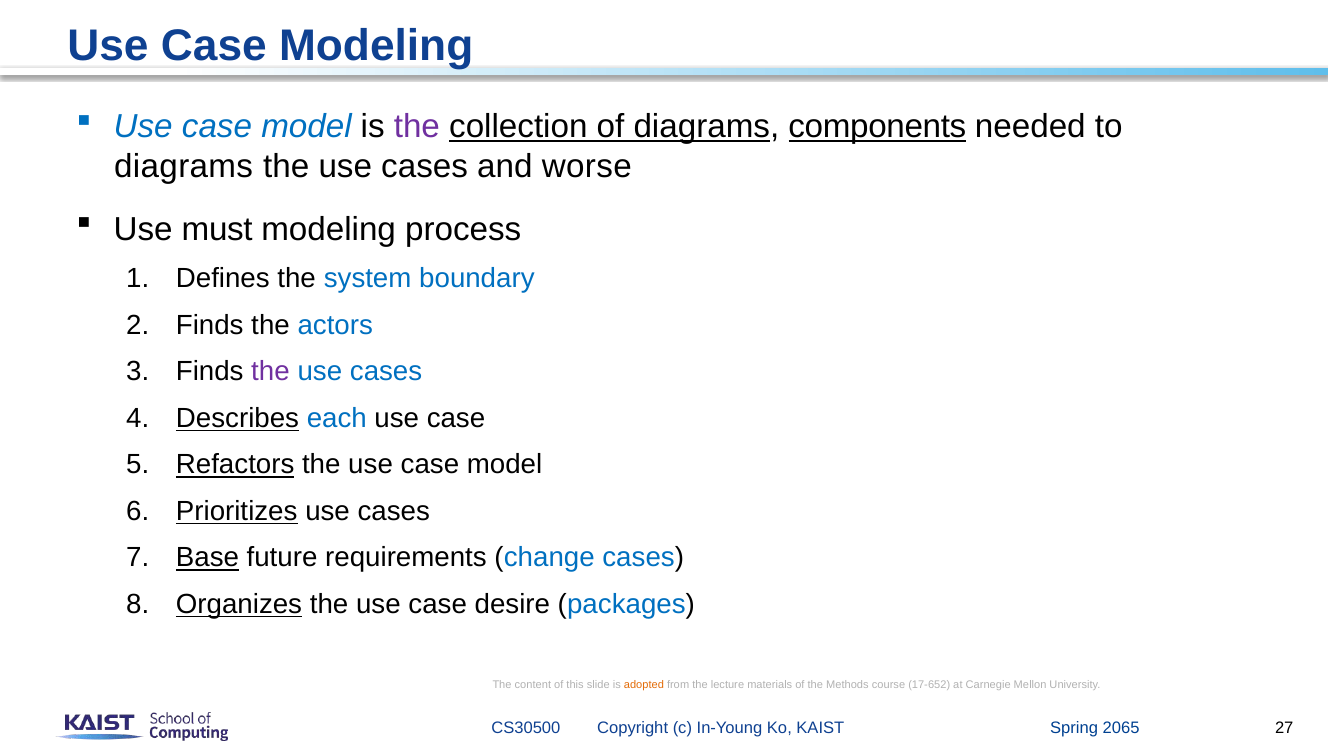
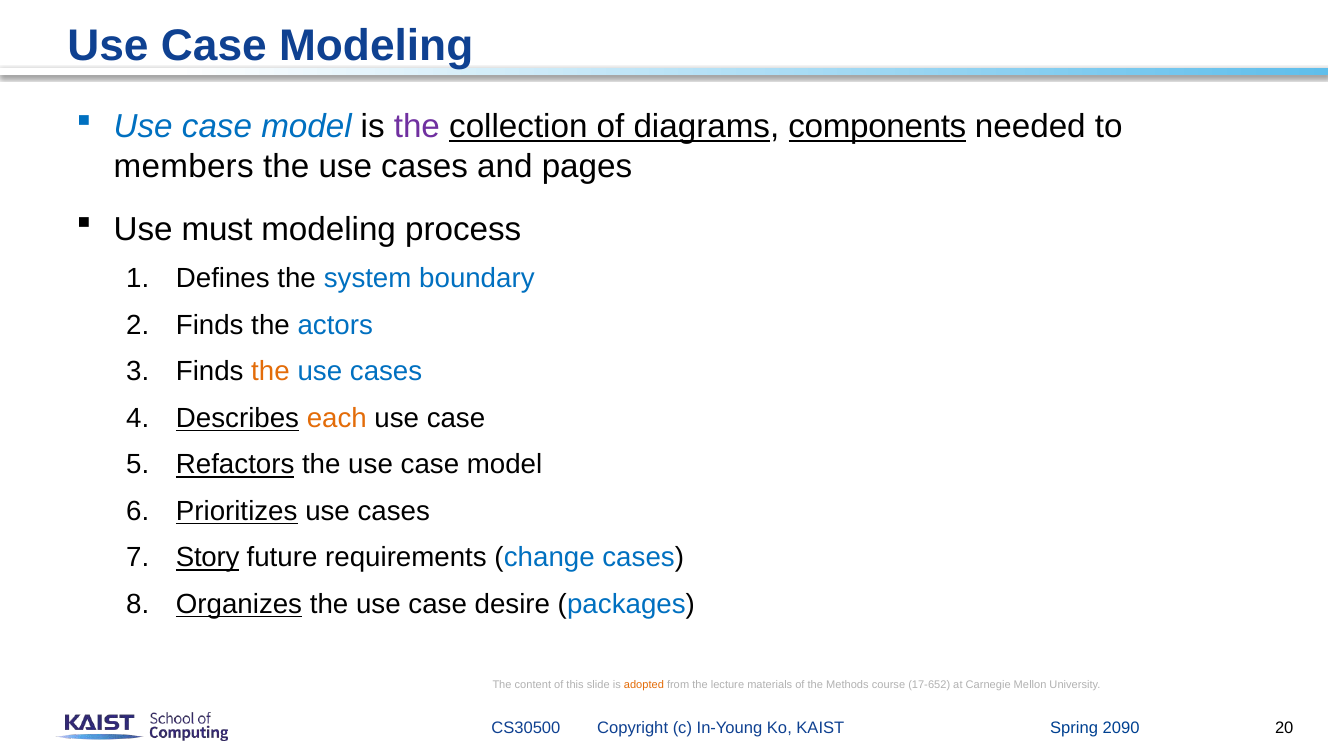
diagrams at (184, 167): diagrams -> members
worse: worse -> pages
the at (271, 372) colour: purple -> orange
each colour: blue -> orange
Base: Base -> Story
2065: 2065 -> 2090
27: 27 -> 20
